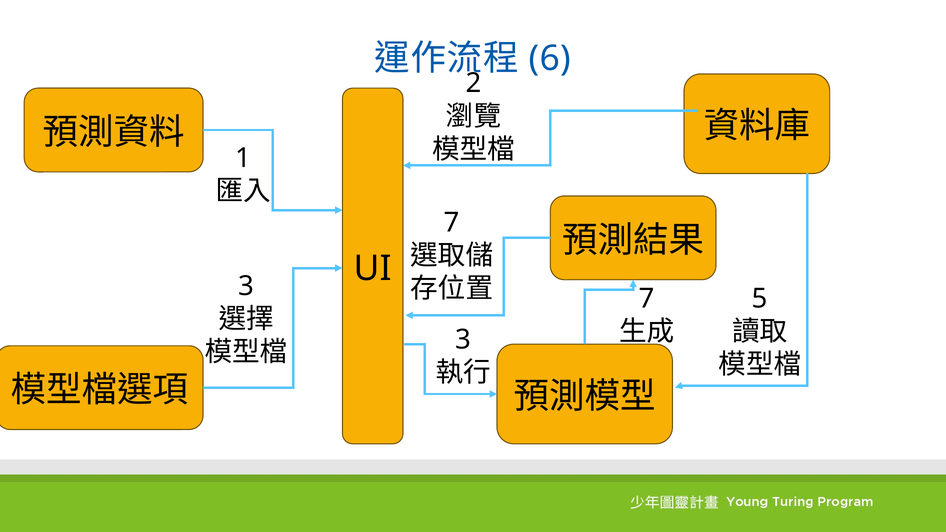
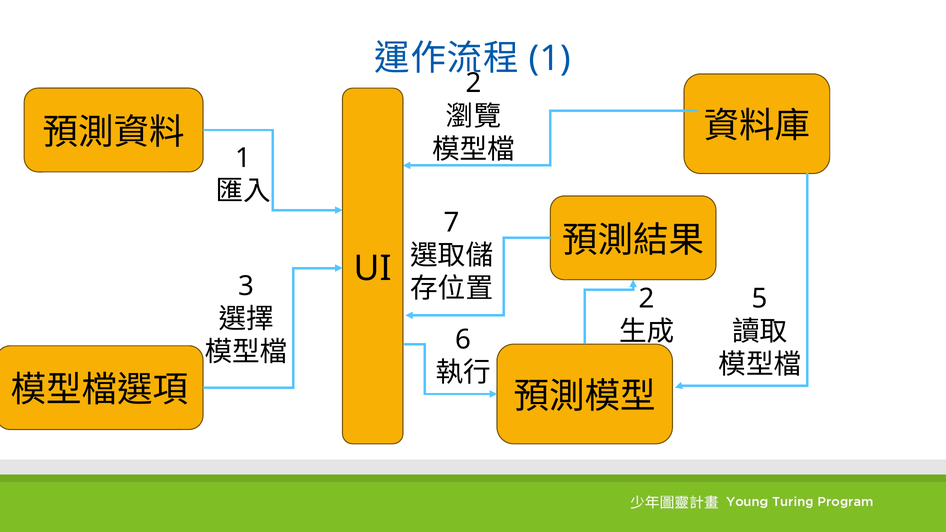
6 at (550, 59): 6 -> 1
7 at (647, 299): 7 -> 2
3 at (463, 340): 3 -> 6
